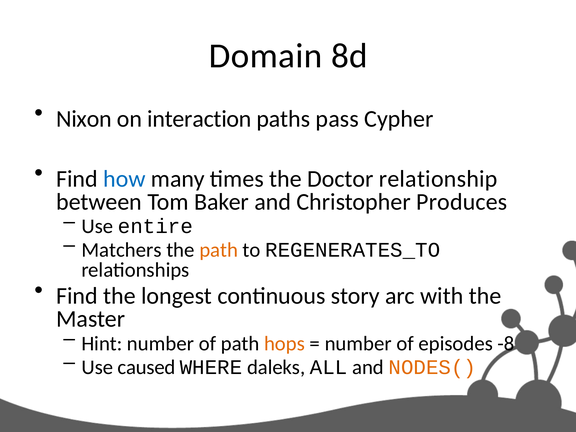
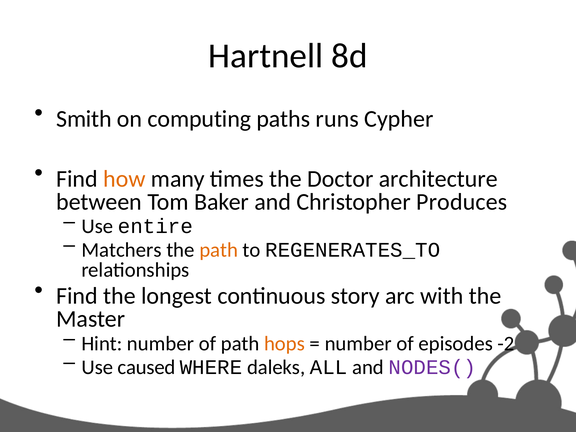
Domain: Domain -> Hartnell
Nixon: Nixon -> Smith
interaction: interaction -> computing
pass: pass -> runs
how colour: blue -> orange
relationship: relationship -> architecture
-8: -8 -> -2
NODES( colour: orange -> purple
